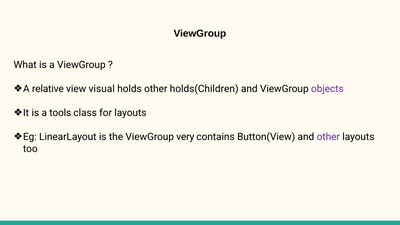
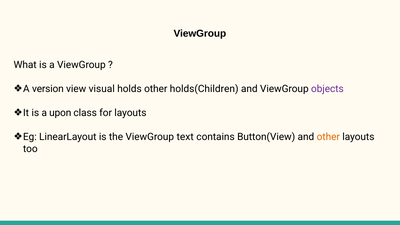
relative: relative -> version
tools: tools -> upon
very: very -> text
other at (328, 137) colour: purple -> orange
